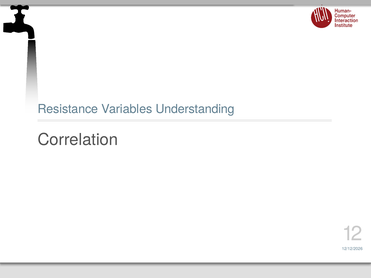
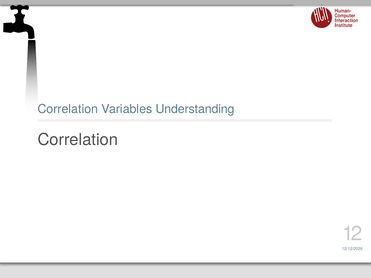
Resistance at (68, 109): Resistance -> Correlation
